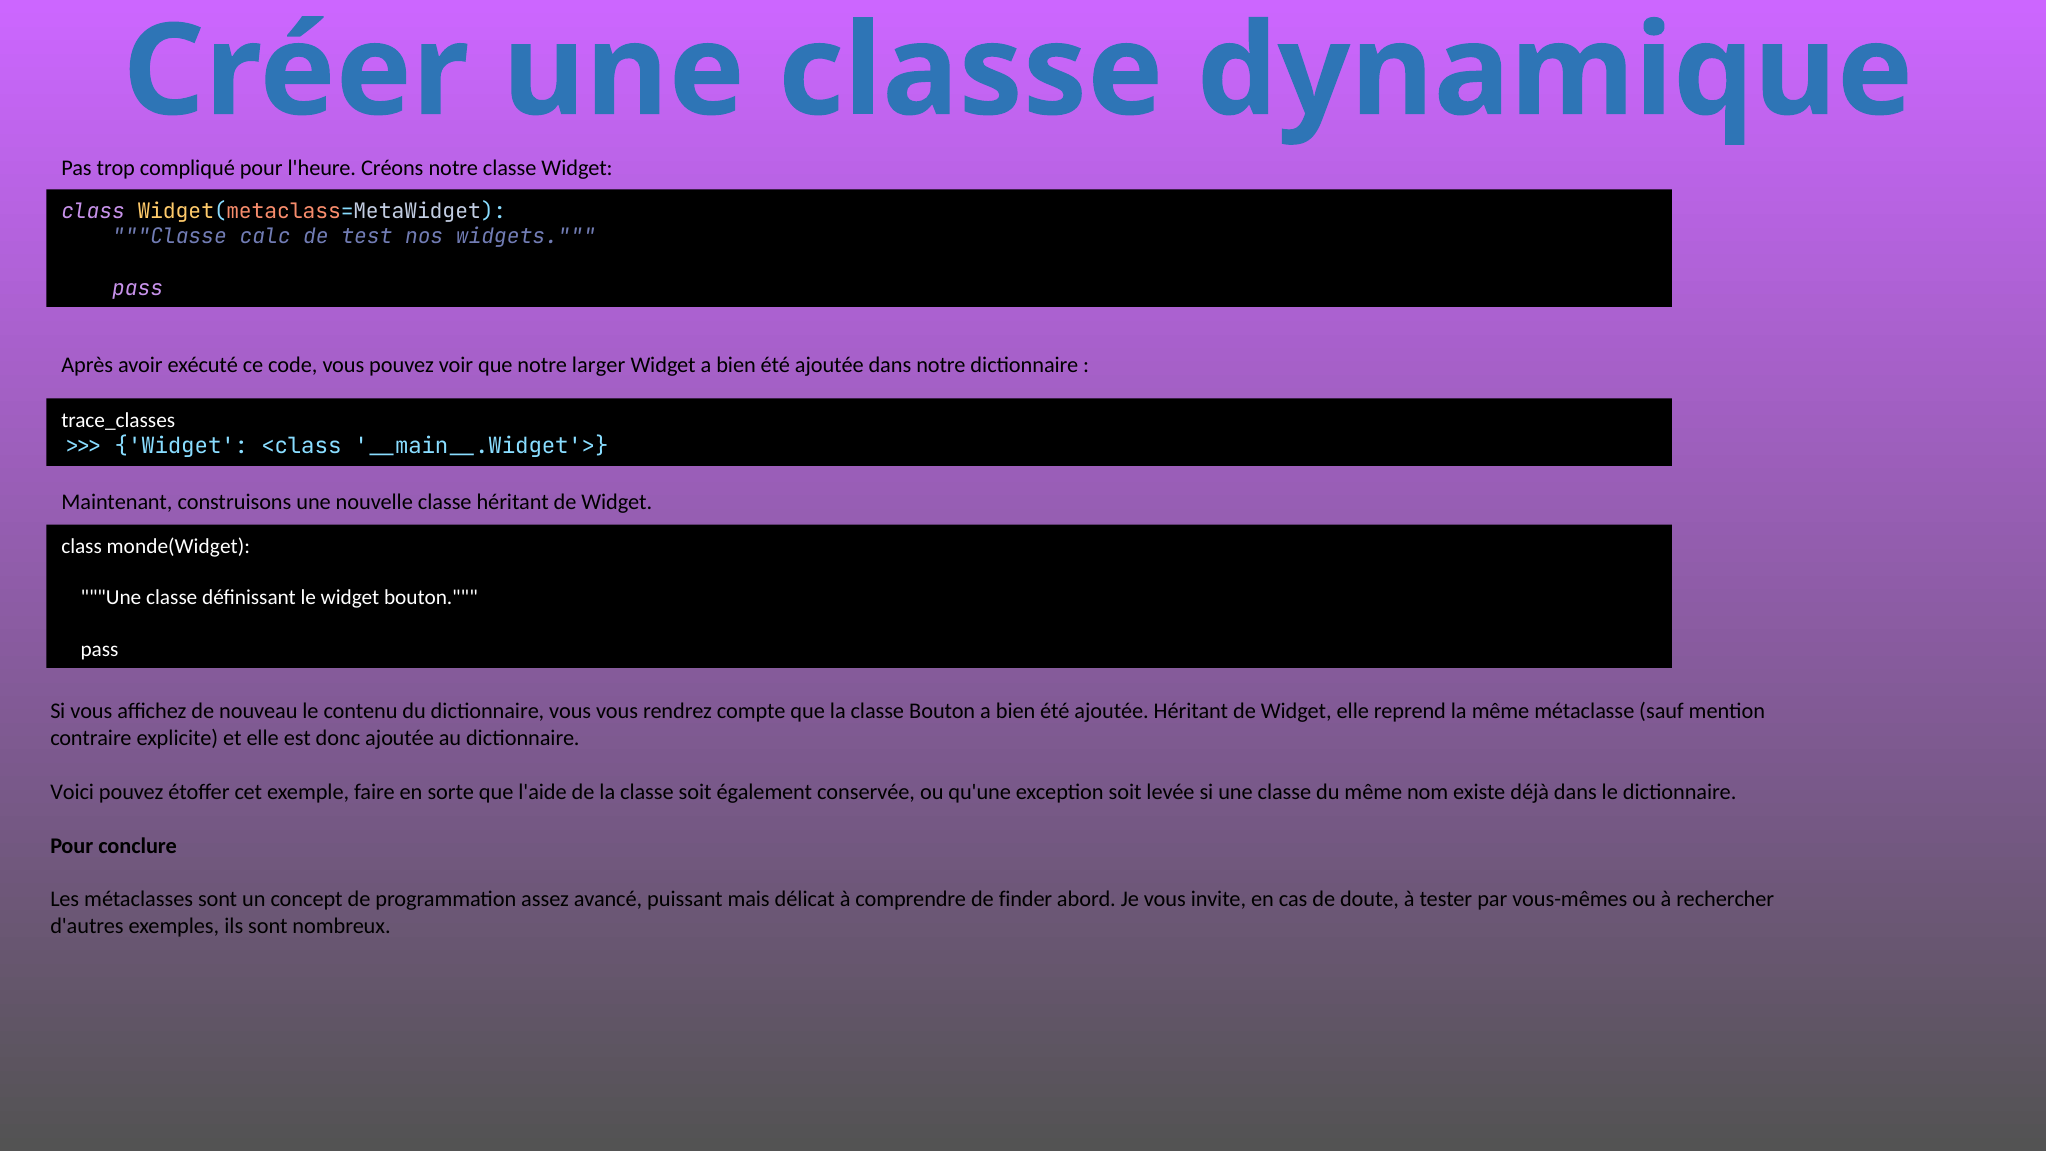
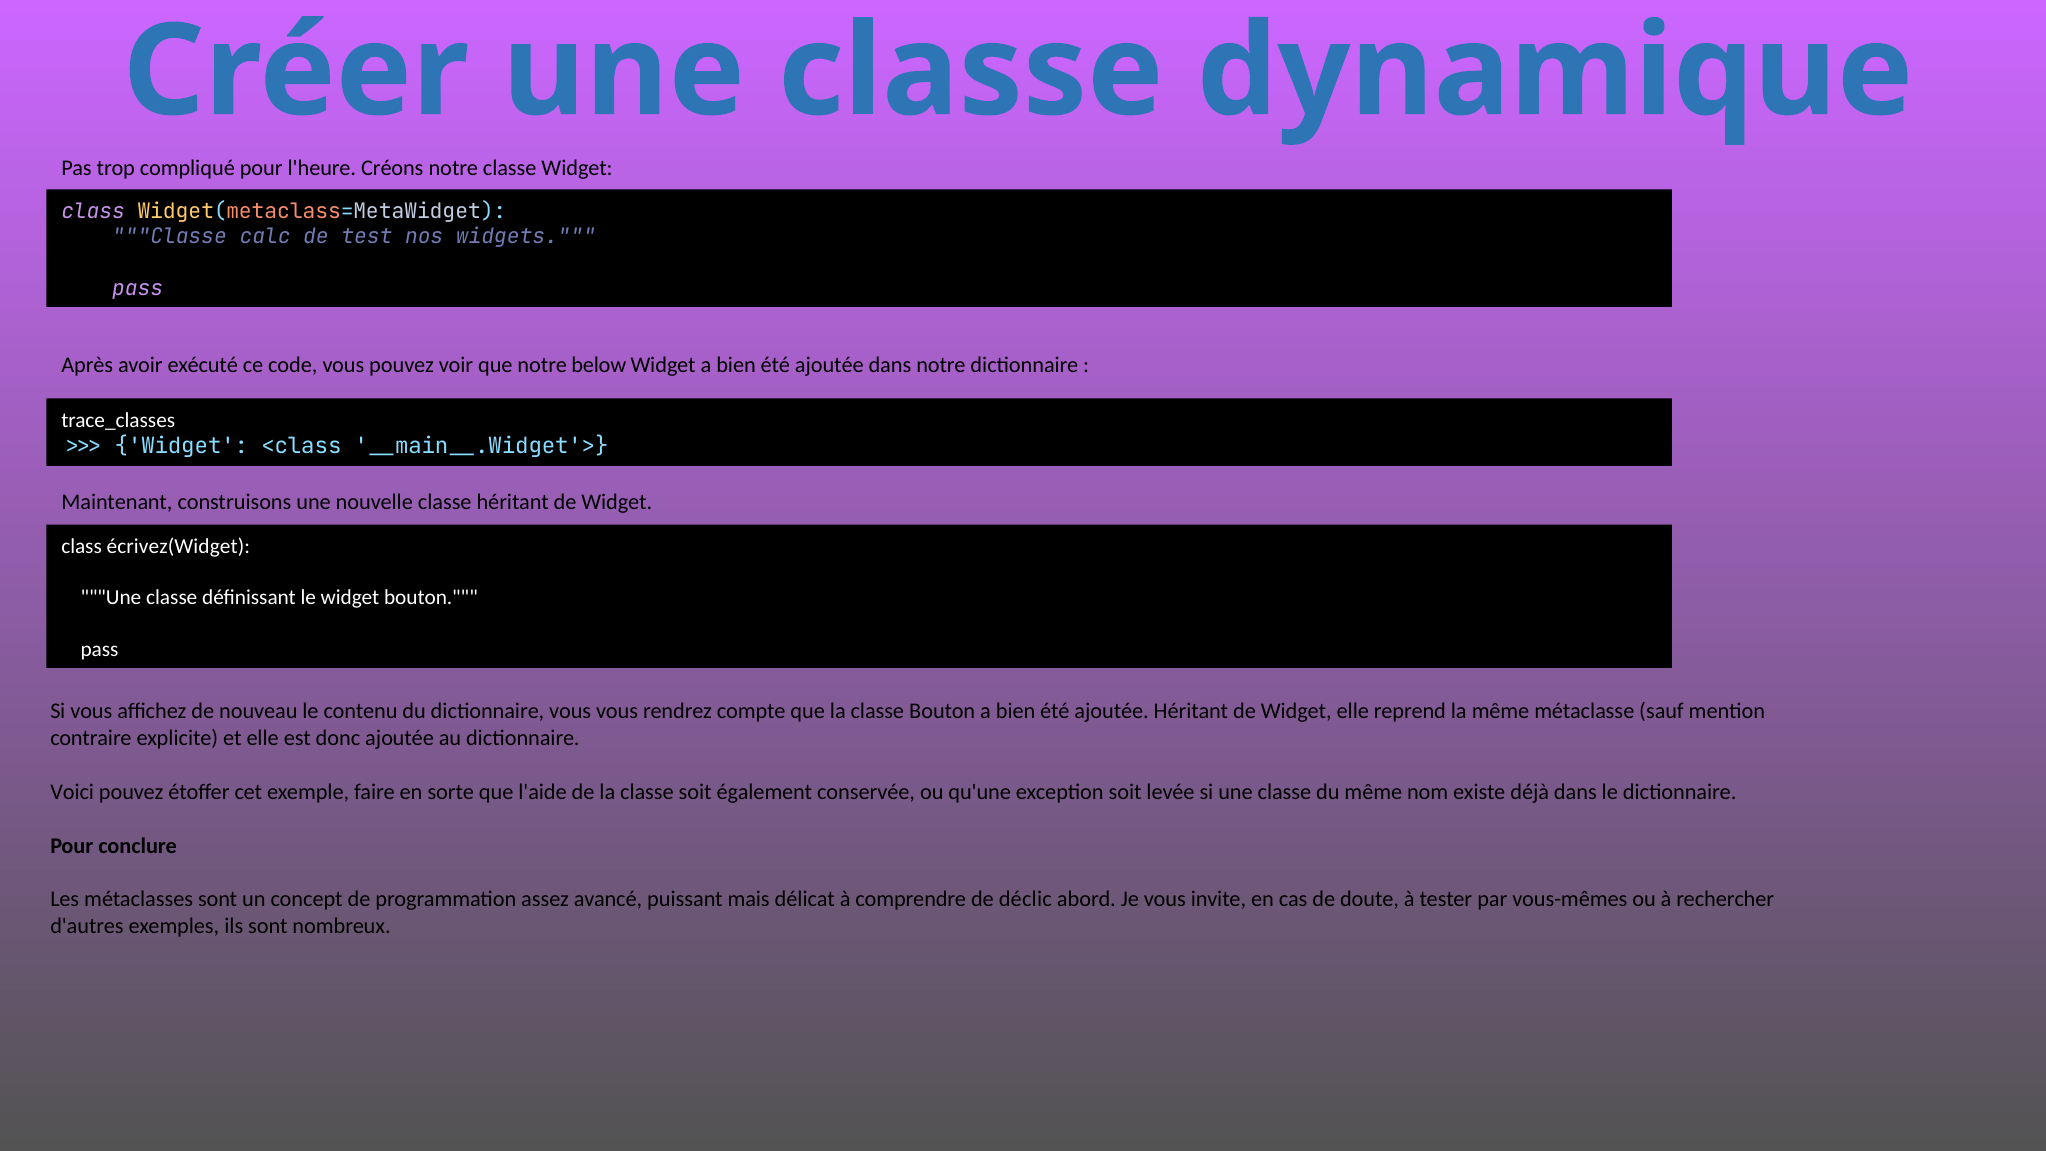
larger: larger -> below
monde(Widget: monde(Widget -> écrivez(Widget
finder: finder -> déclic
